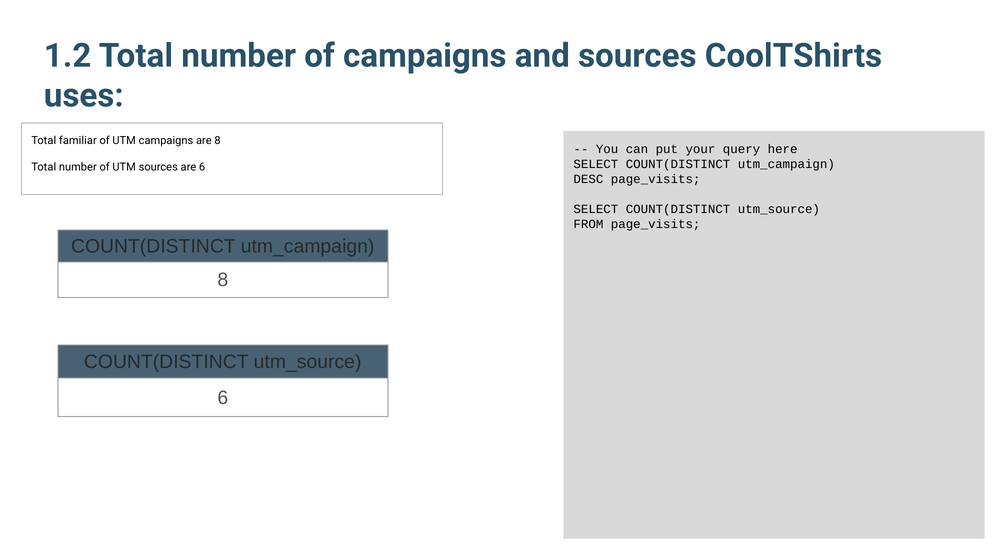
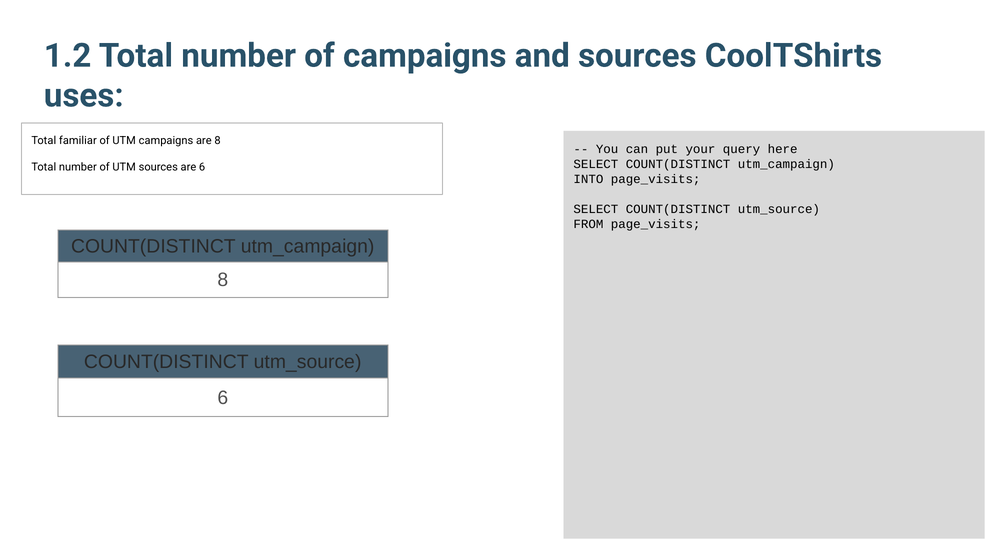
DESC: DESC -> INTO
